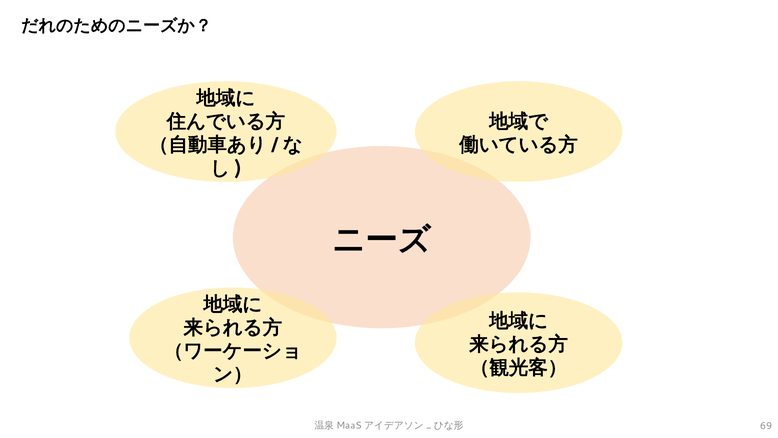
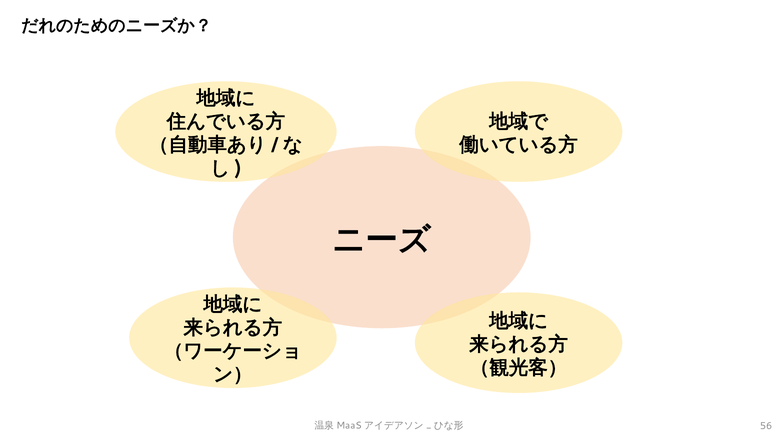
69: 69 -> 56
